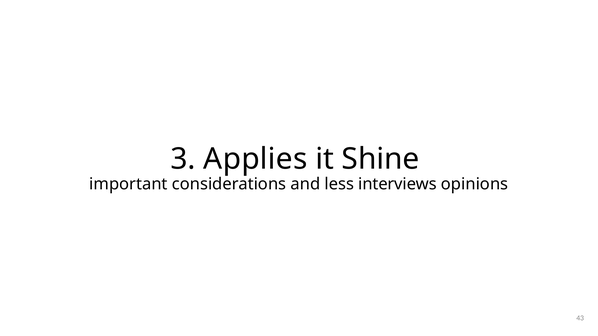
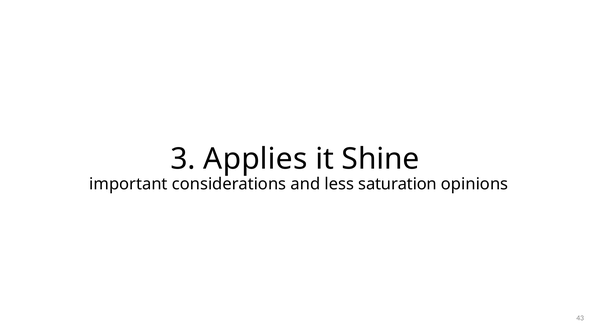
interviews: interviews -> saturation
